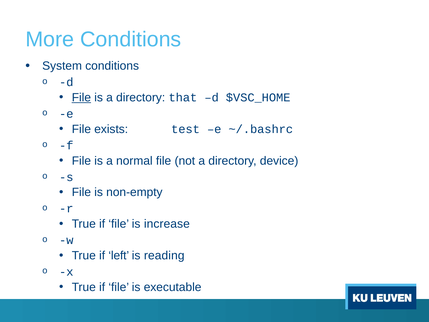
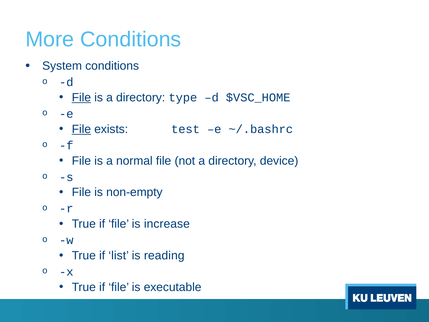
that: that -> type
File at (81, 129) underline: none -> present
left: left -> list
